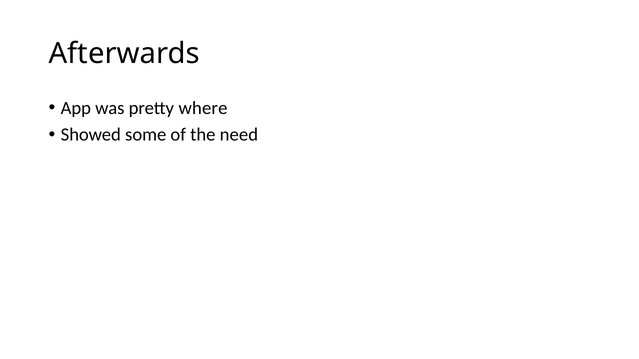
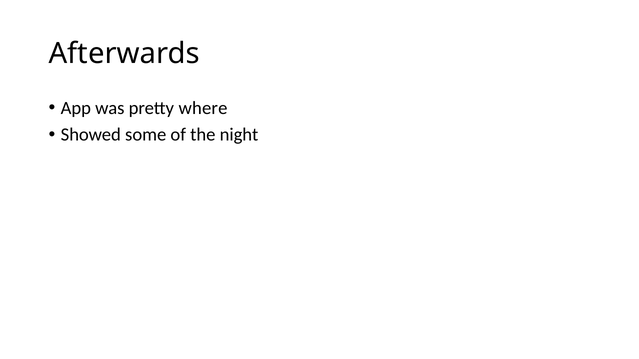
need: need -> night
